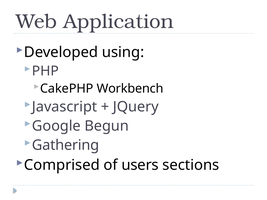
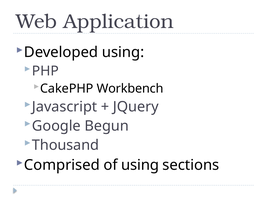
Gathering: Gathering -> Thousand
of users: users -> using
